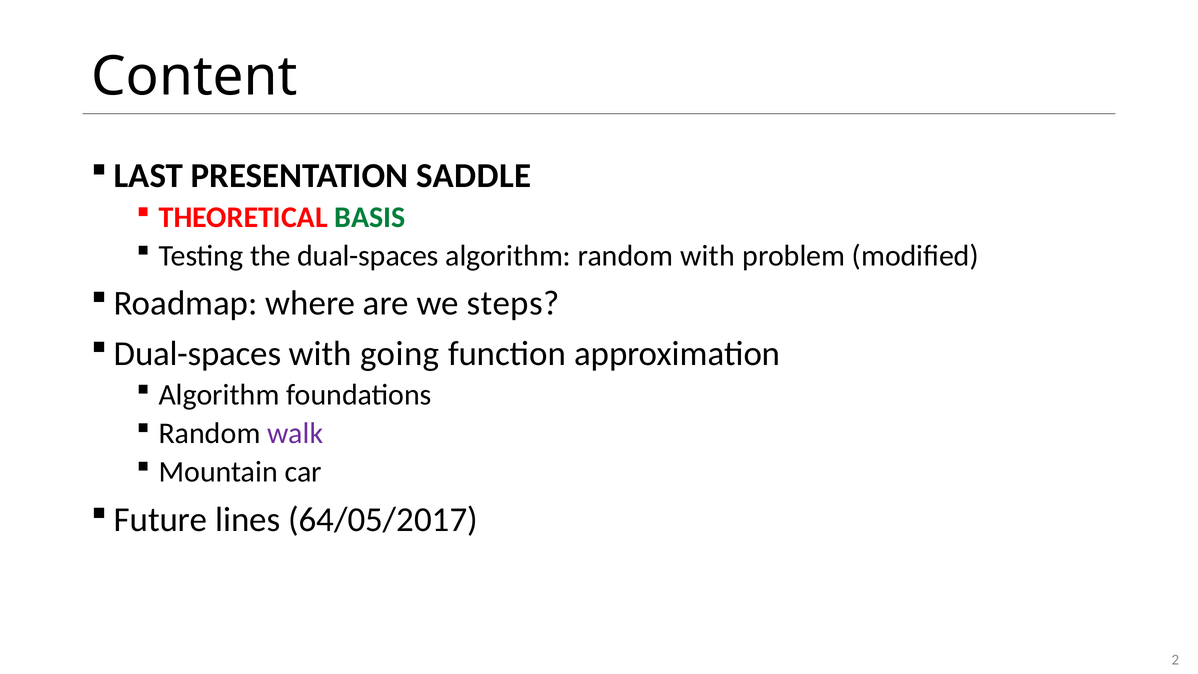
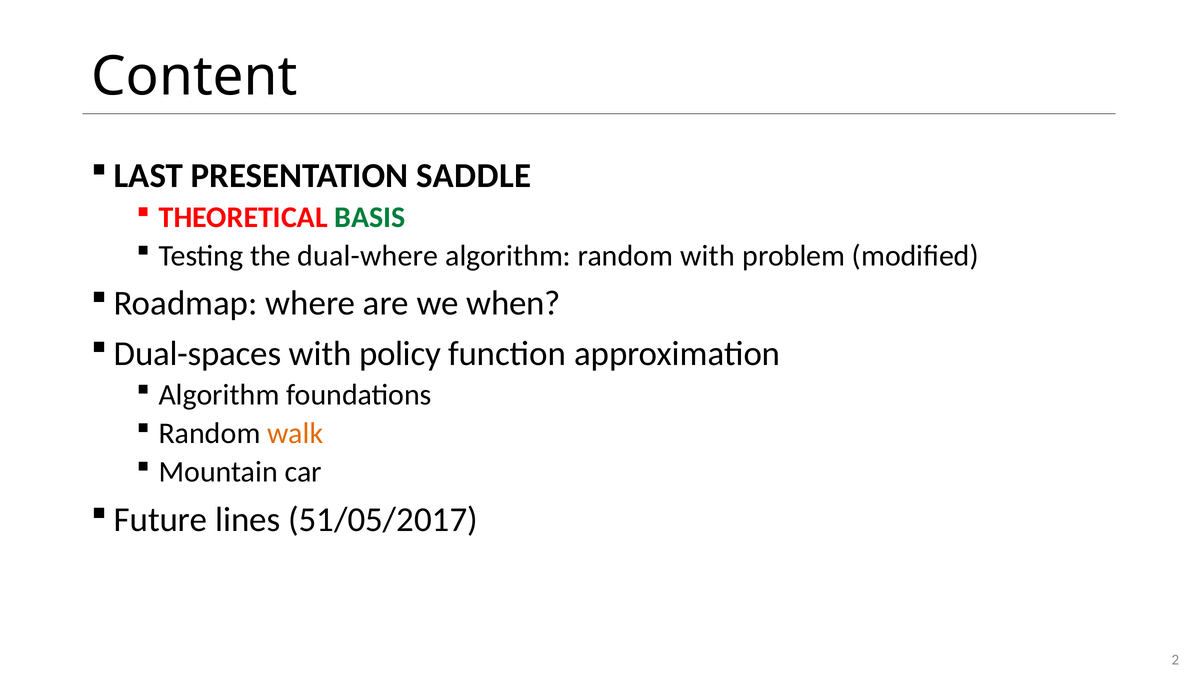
the dual-spaces: dual-spaces -> dual-where
steps: steps -> when
going: going -> policy
walk colour: purple -> orange
64/05/2017: 64/05/2017 -> 51/05/2017
